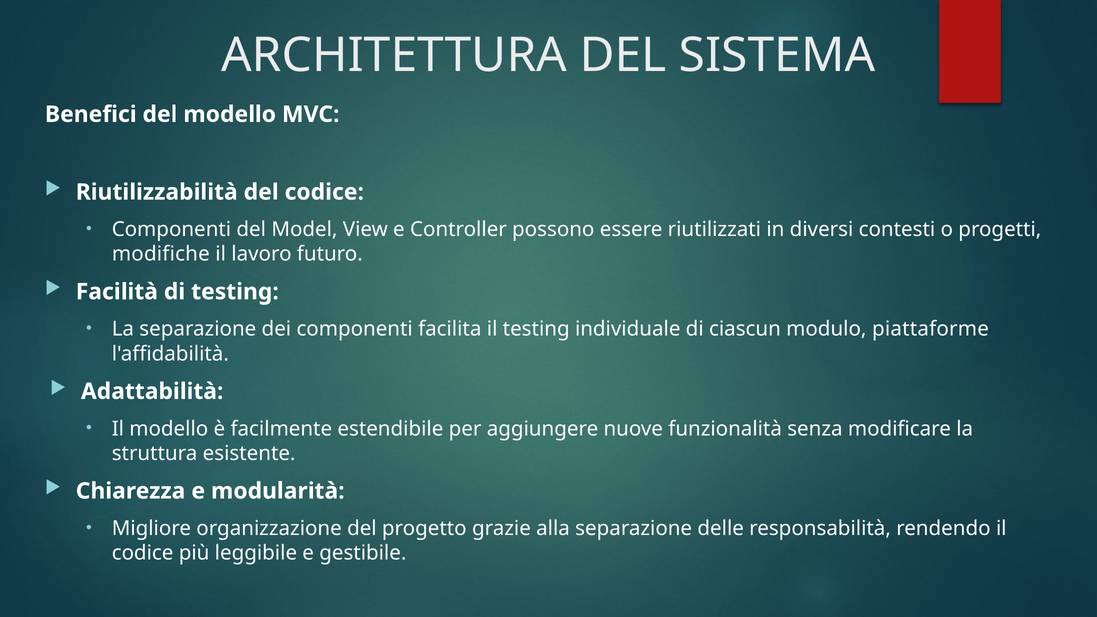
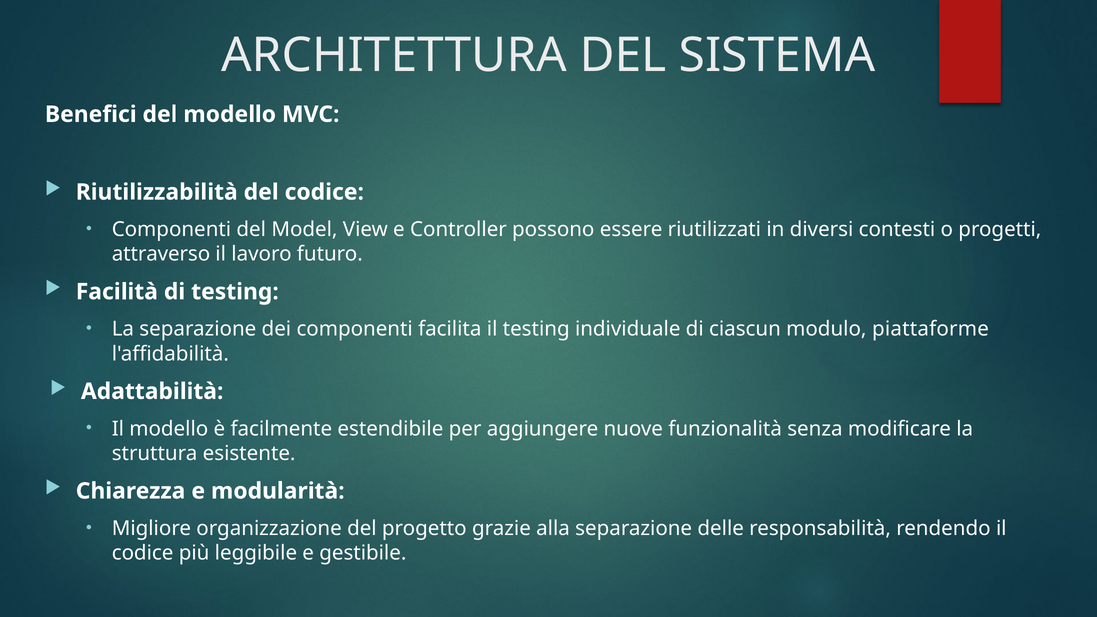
modifiche: modifiche -> attraverso
